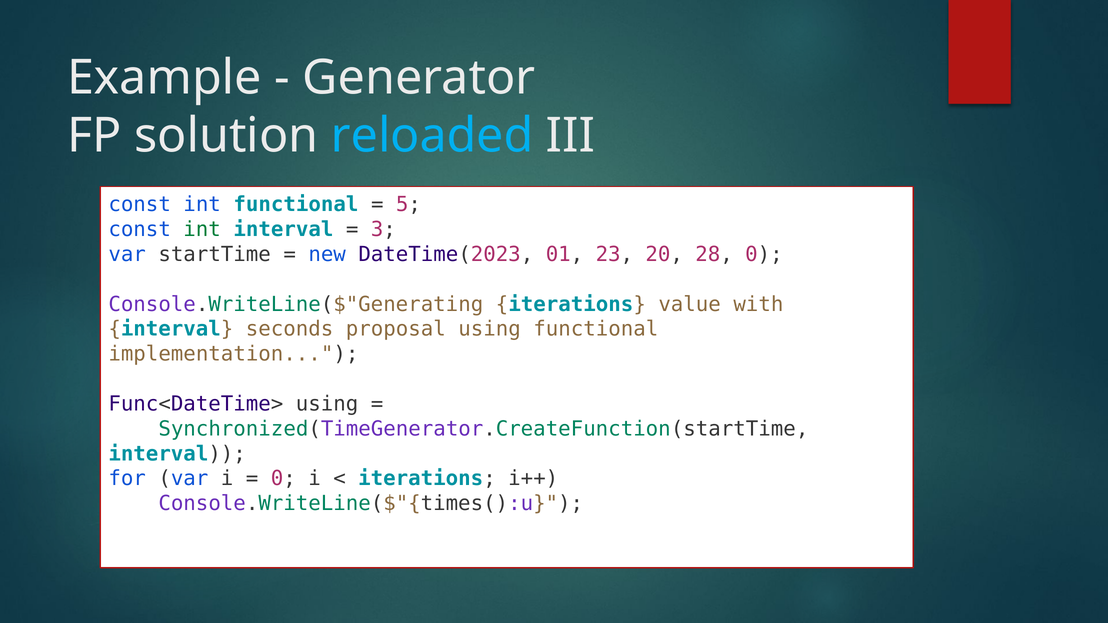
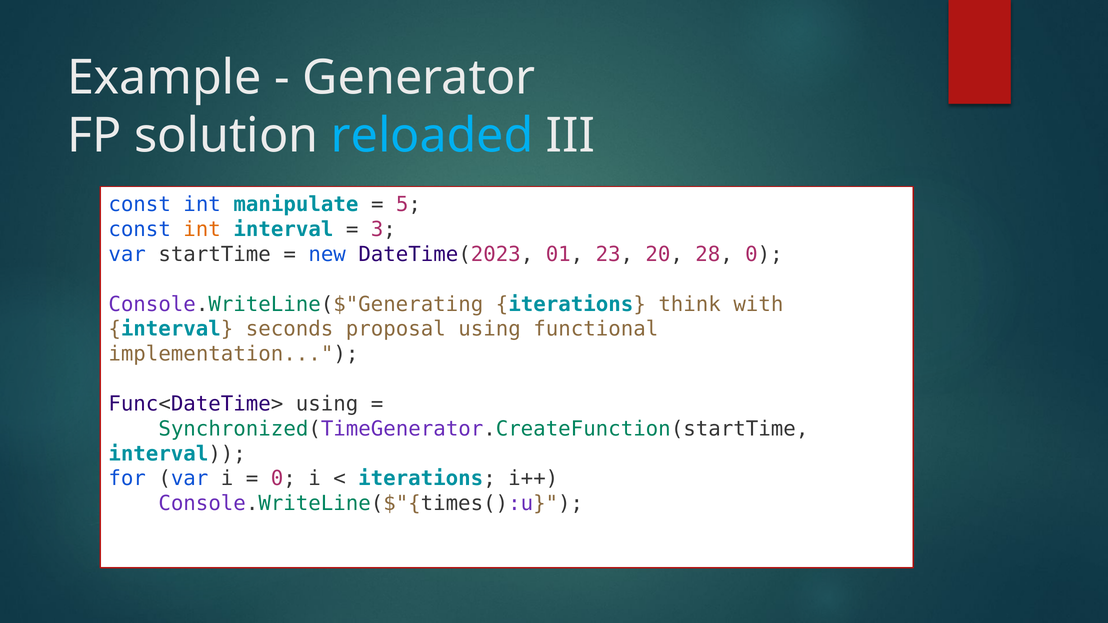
int functional: functional -> manipulate
int at (202, 229) colour: green -> orange
value: value -> think
